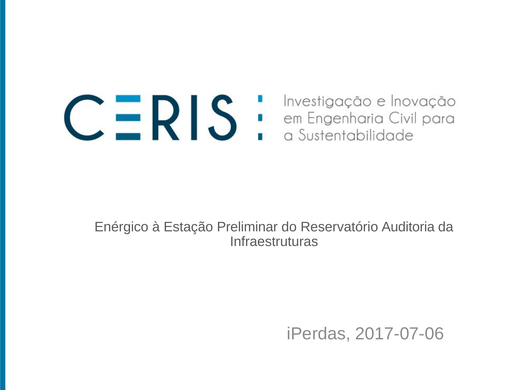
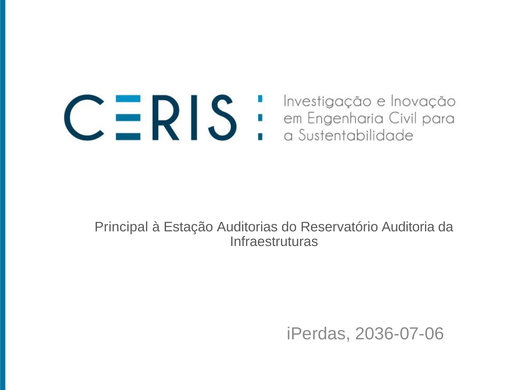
Enérgico: Enérgico -> Principal
Preliminar: Preliminar -> Auditorias
2017-07-06: 2017-07-06 -> 2036-07-06
